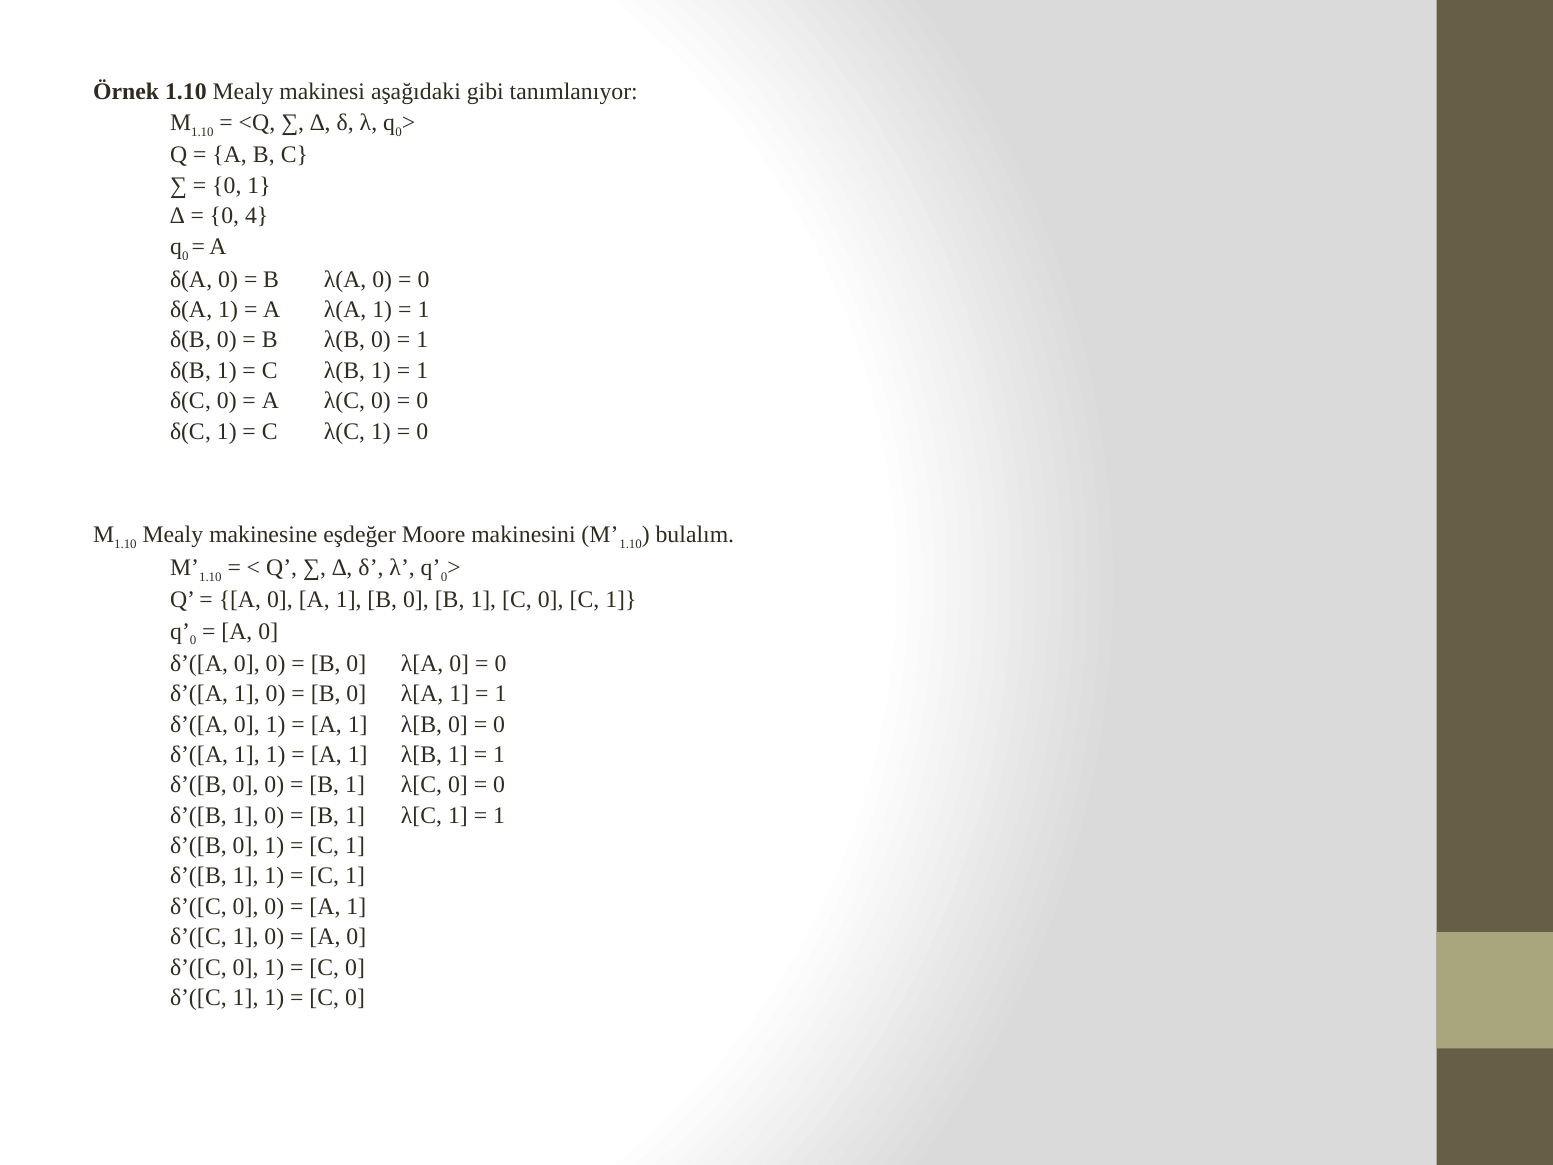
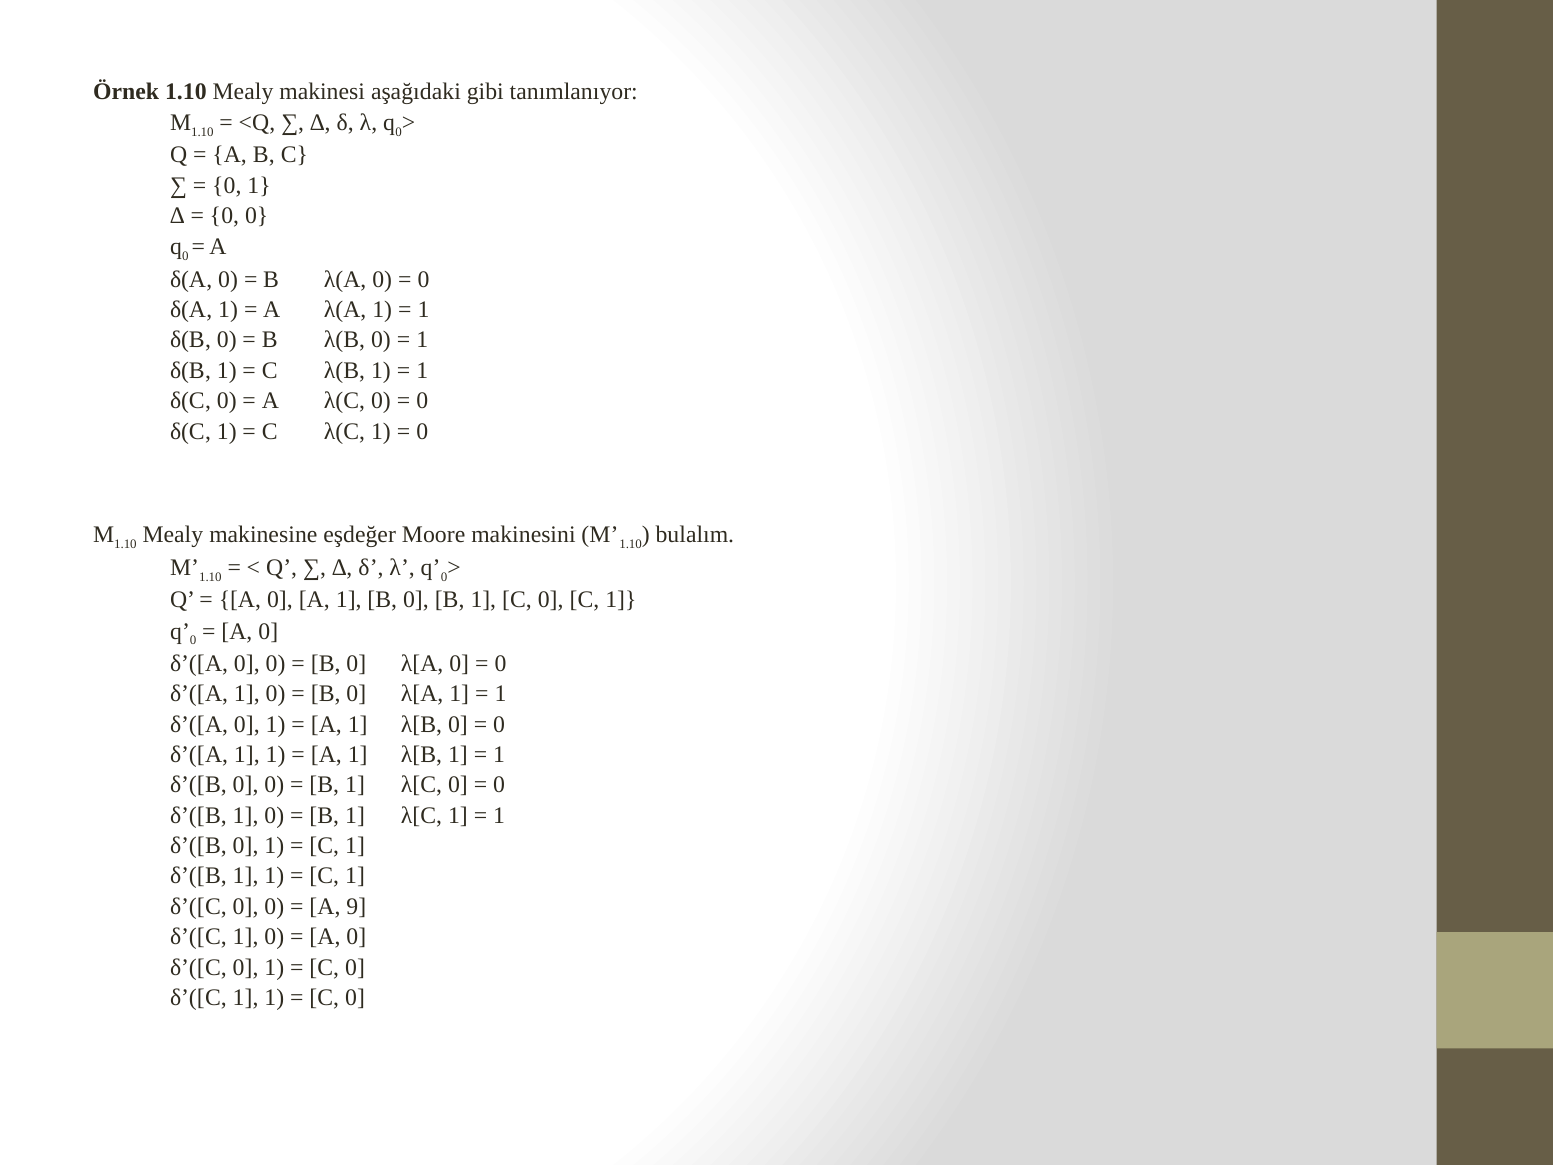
4 at (257, 216): 4 -> 0
1 at (356, 906): 1 -> 9
